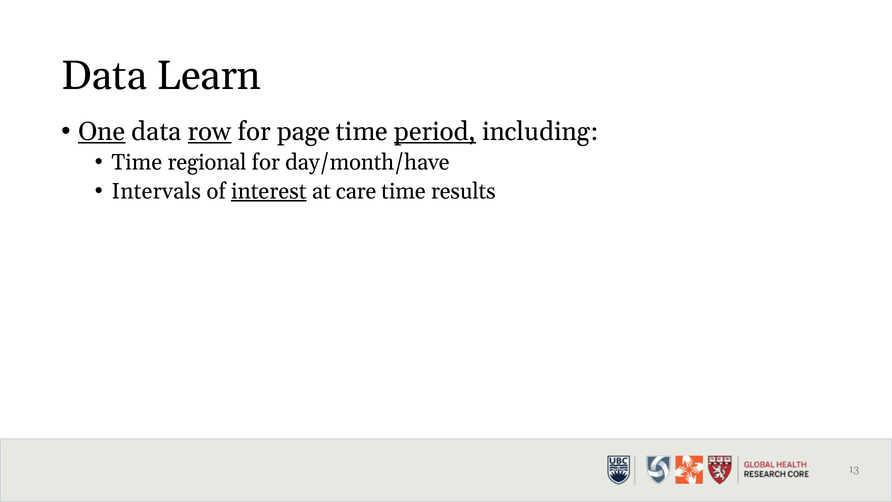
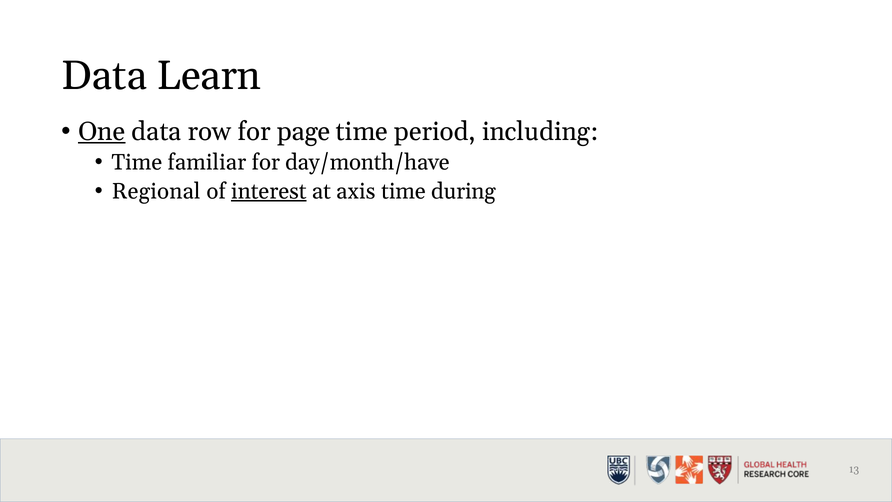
row underline: present -> none
period underline: present -> none
regional: regional -> familiar
Intervals: Intervals -> Regional
care: care -> axis
results: results -> during
